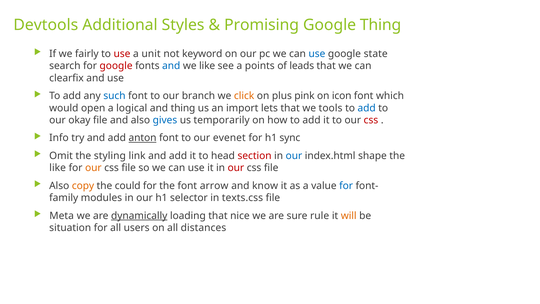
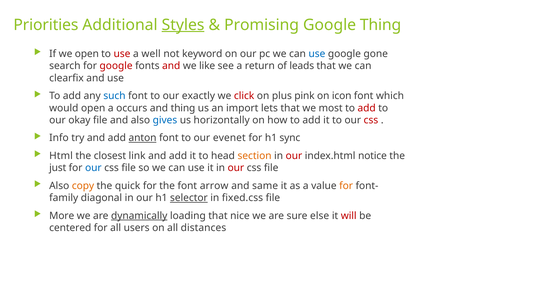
Devtools: Devtools -> Priorities
Styles underline: none -> present
we fairly: fairly -> open
unit: unit -> well
state: state -> gone
and at (171, 66) colour: blue -> red
points: points -> return
branch: branch -> exactly
click colour: orange -> red
logical: logical -> occurs
tools: tools -> most
add at (367, 108) colour: blue -> red
temporarily: temporarily -> horizontally
Omit: Omit -> Html
styling: styling -> closest
section colour: red -> orange
our at (294, 156) colour: blue -> red
shape: shape -> notice
like at (58, 168): like -> just
our at (93, 168) colour: orange -> blue
could: could -> quick
know: know -> same
for at (346, 186) colour: blue -> orange
modules: modules -> diagonal
selector underline: none -> present
texts.css: texts.css -> fixed.css
Meta: Meta -> More
rule: rule -> else
will colour: orange -> red
situation: situation -> centered
